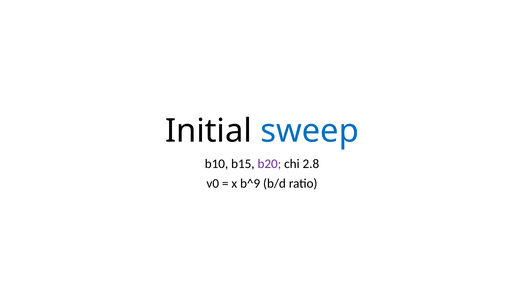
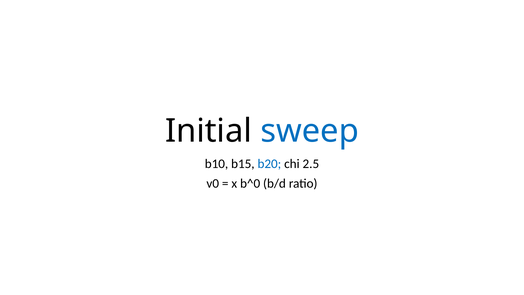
b20 colour: purple -> blue
2.8: 2.8 -> 2.5
b^9: b^9 -> b^0
